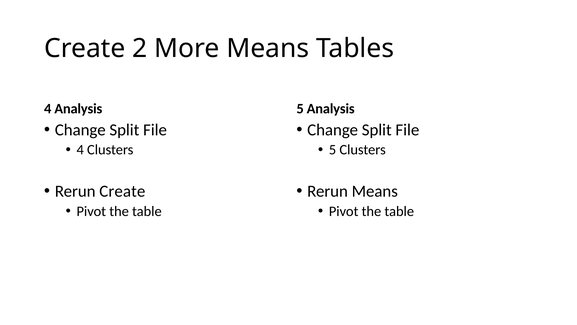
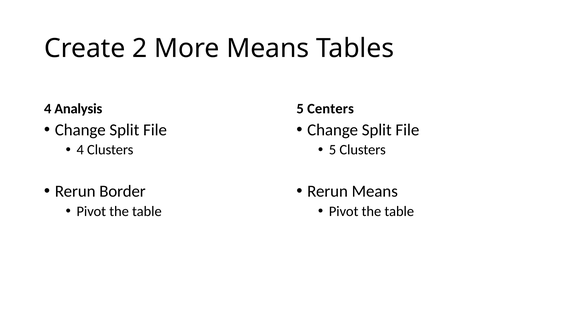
5 Analysis: Analysis -> Centers
Rerun Create: Create -> Border
